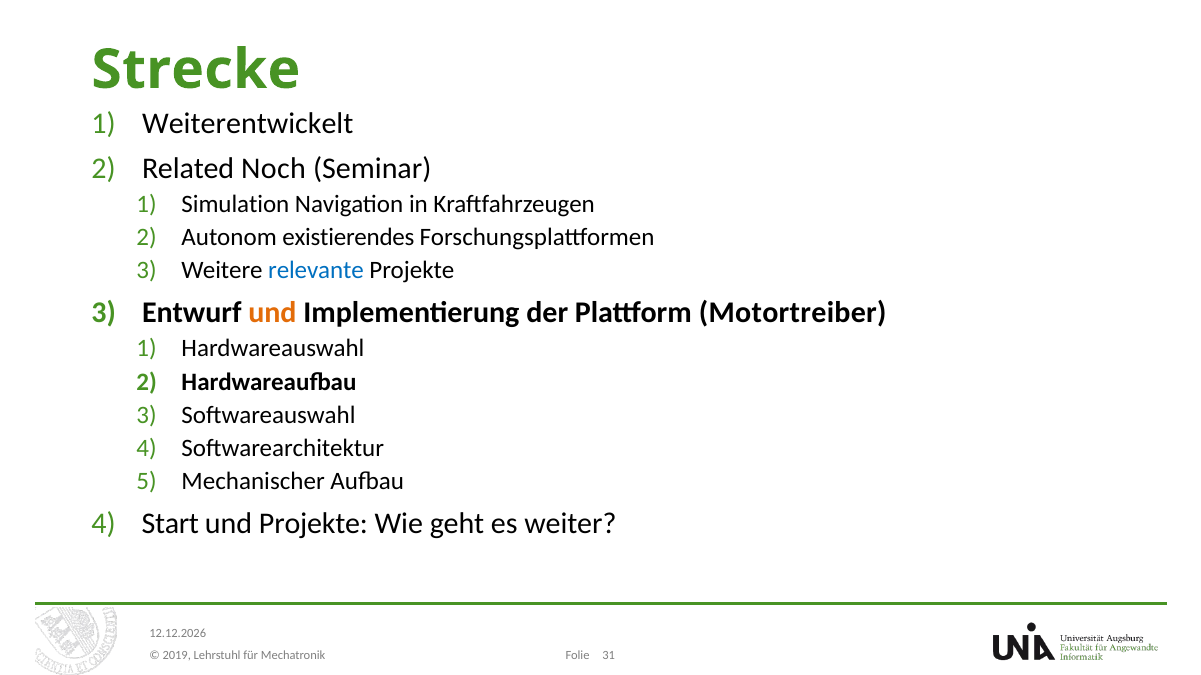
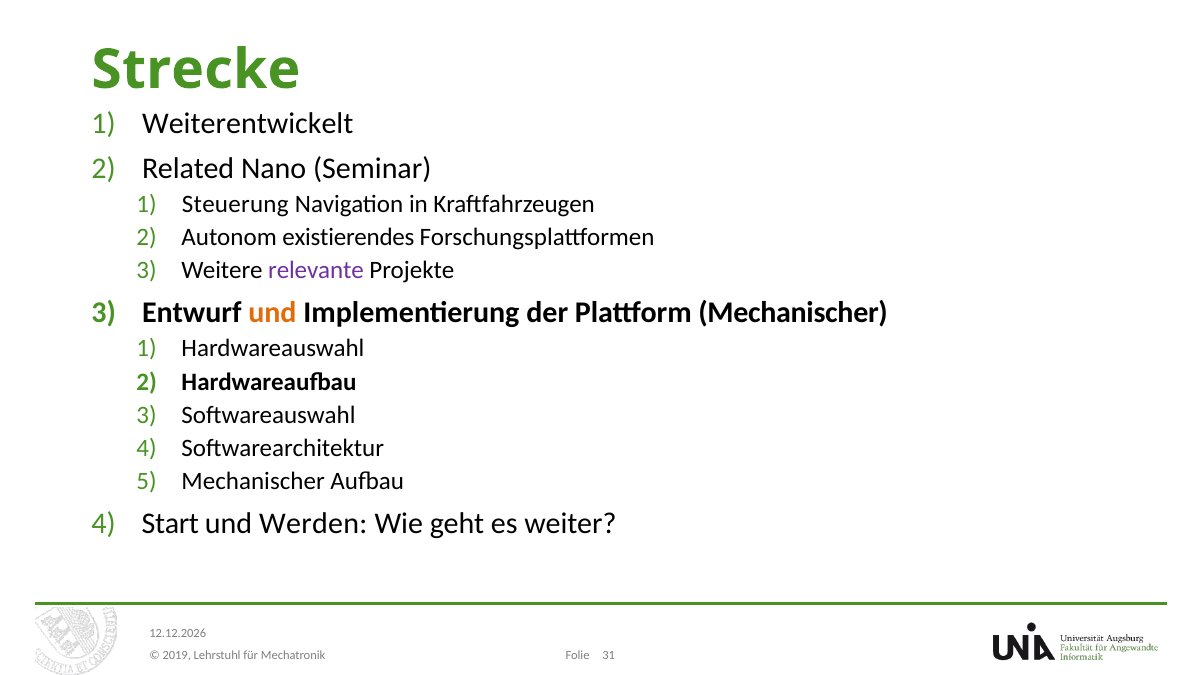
Noch: Noch -> Nano
Simulation: Simulation -> Steuerung
relevante colour: blue -> purple
Plattform Motortreiber: Motortreiber -> Mechanischer
und Projekte: Projekte -> Werden
